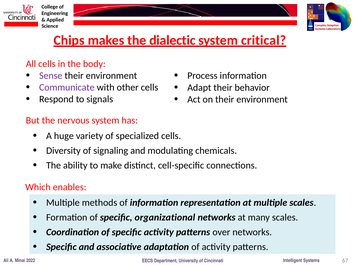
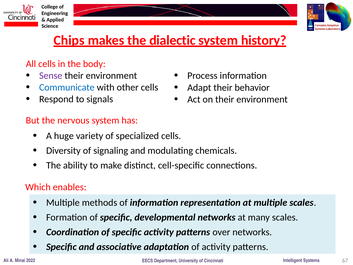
critical: critical -> history
Communicate colour: purple -> blue
organizational: organizational -> developmental
